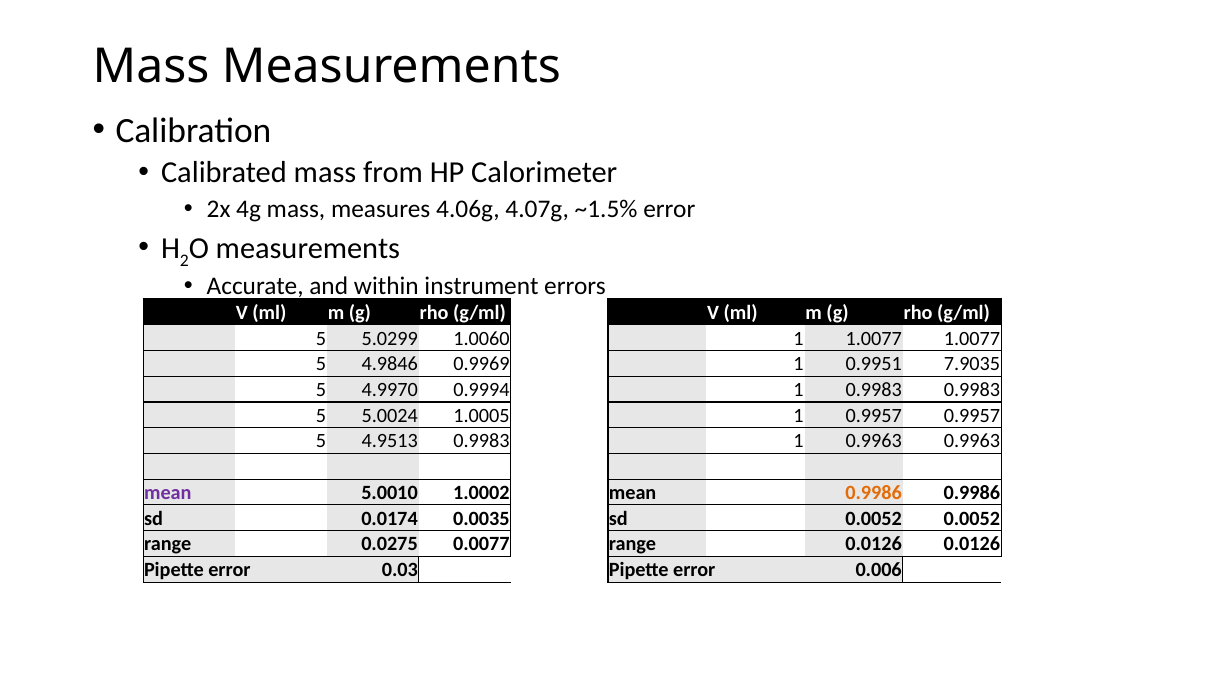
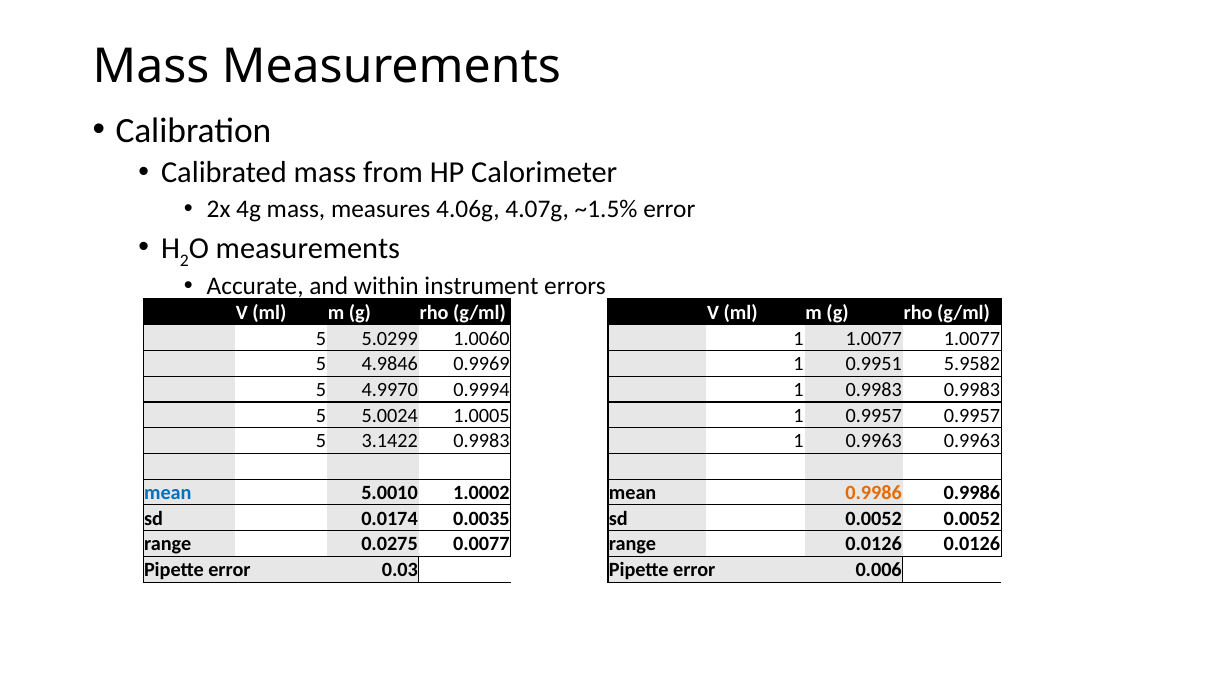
7.9035: 7.9035 -> 5.9582
4.9513: 4.9513 -> 3.1422
mean at (168, 493) colour: purple -> blue
